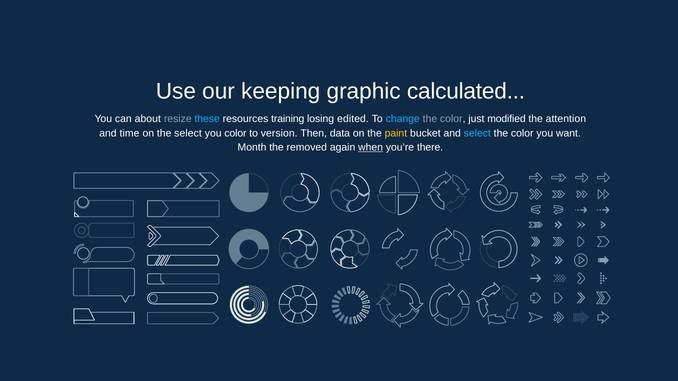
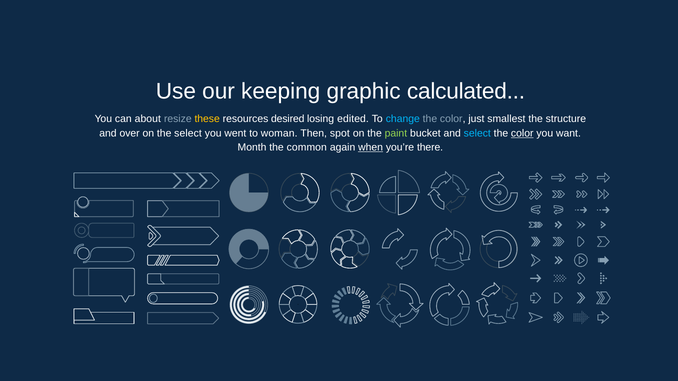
these colour: light blue -> yellow
training: training -> desired
modified: modified -> smallest
attention: attention -> structure
time: time -> over
you color: color -> went
version: version -> woman
data: data -> spot
paint colour: yellow -> light green
color at (522, 133) underline: none -> present
removed: removed -> common
